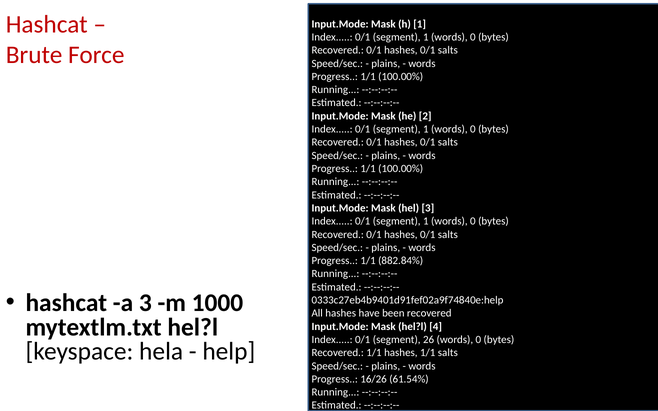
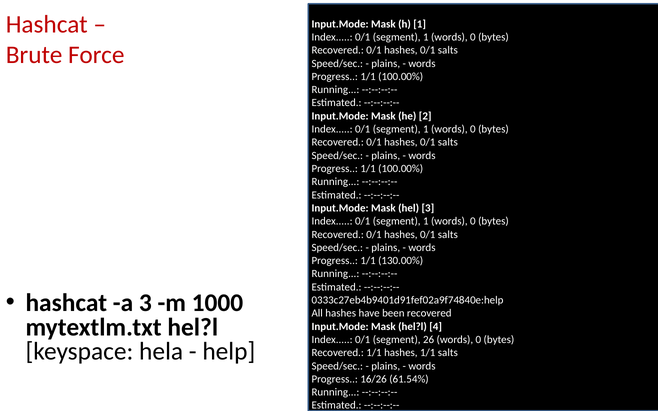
882.84%: 882.84% -> 130.00%
